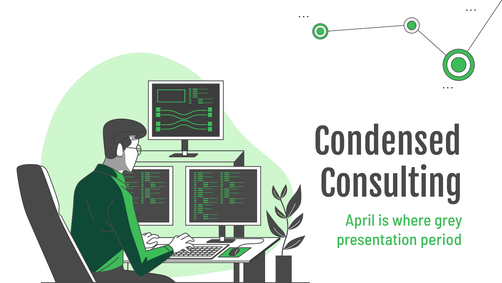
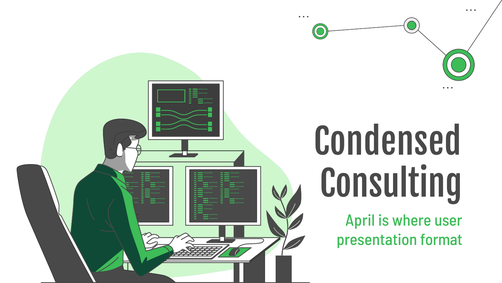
grey: grey -> user
period: period -> format
